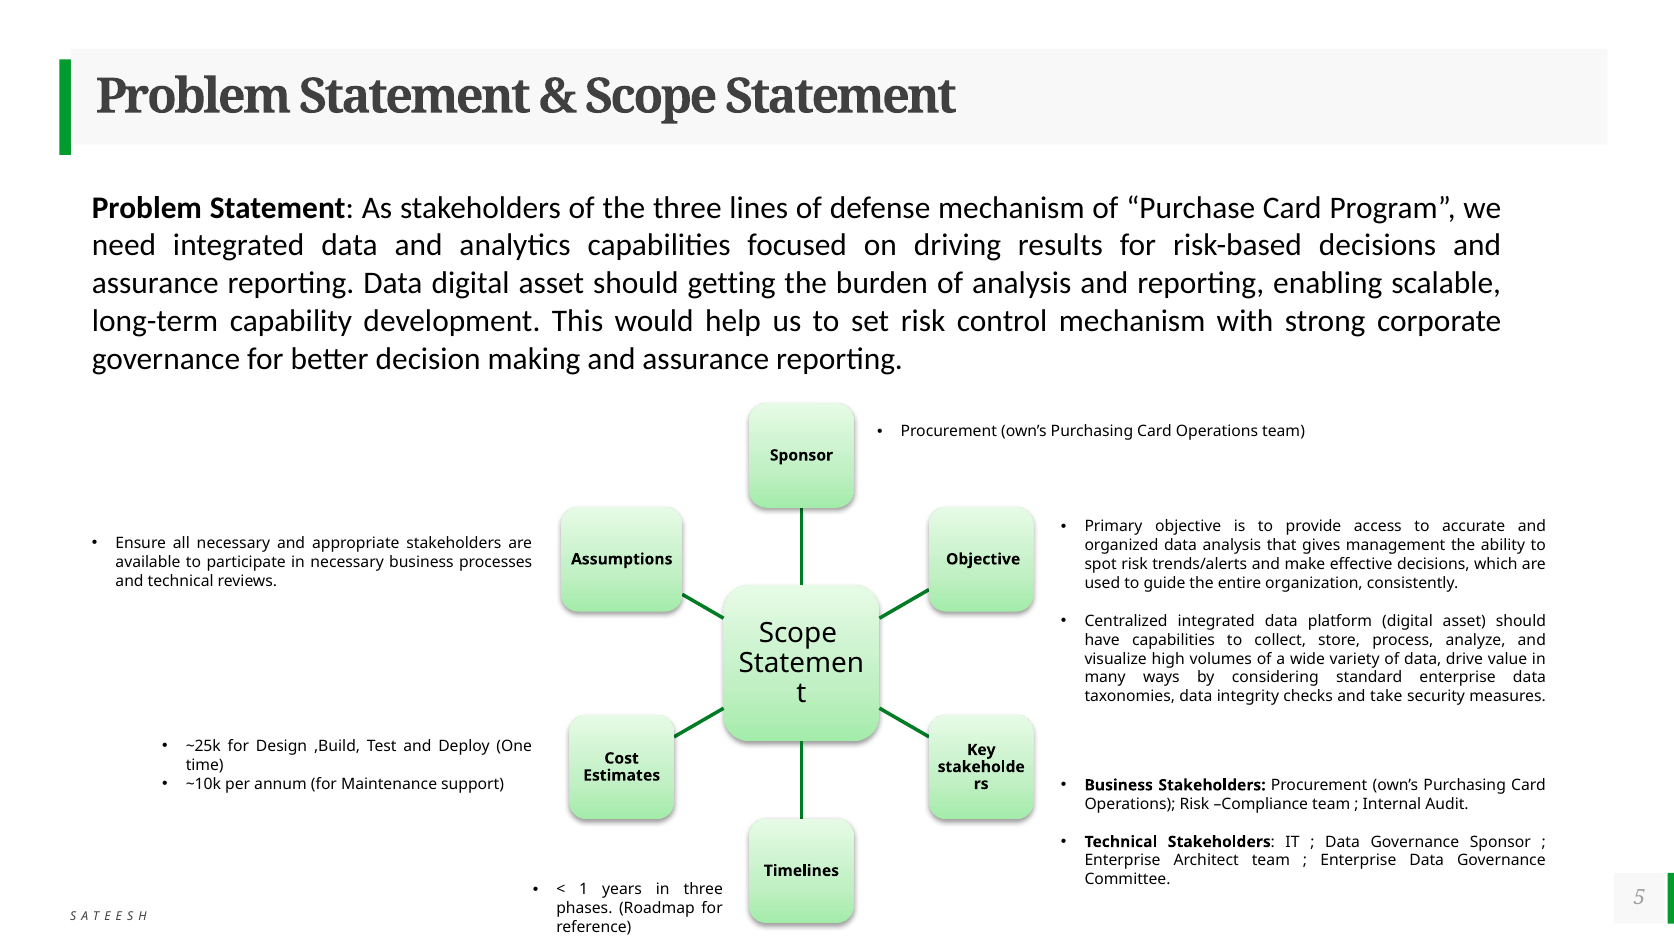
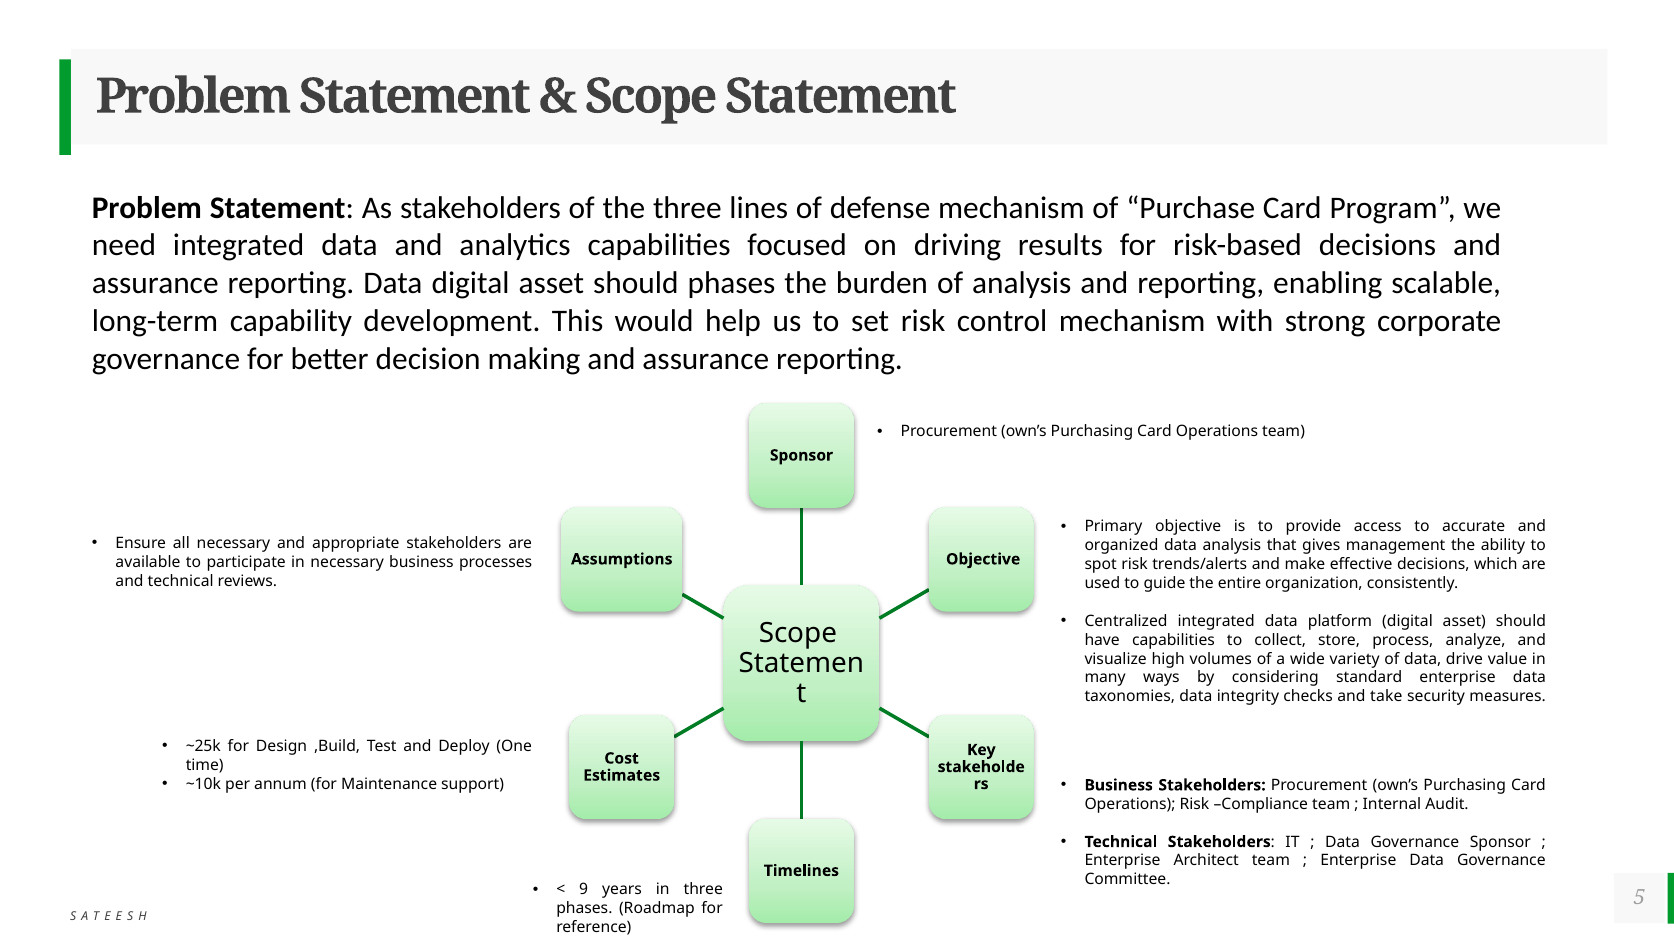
should getting: getting -> phases
1: 1 -> 9
